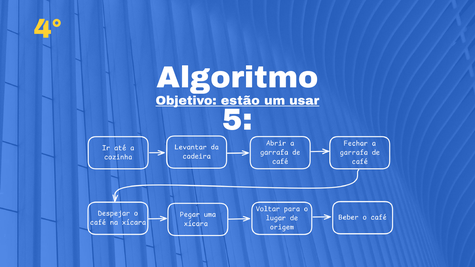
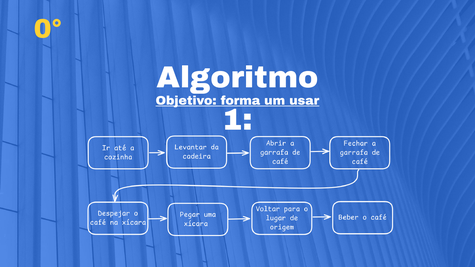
4°: 4° -> 0°
estão: estão -> forma
5: 5 -> 1
